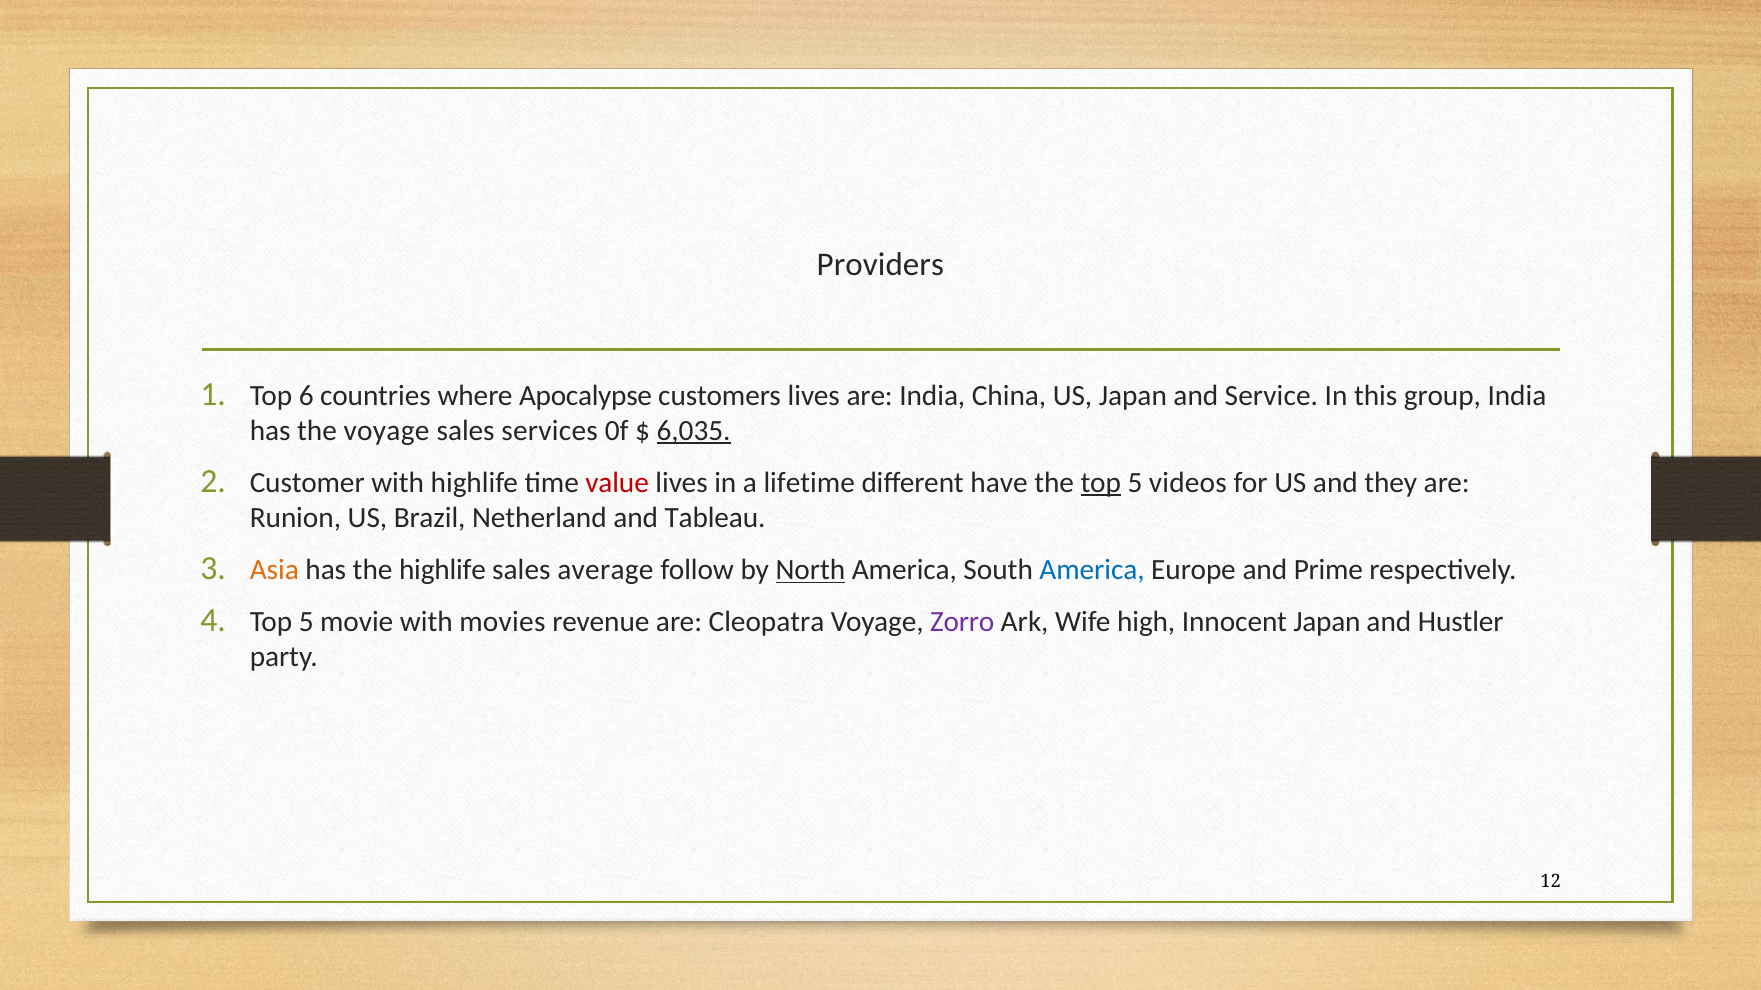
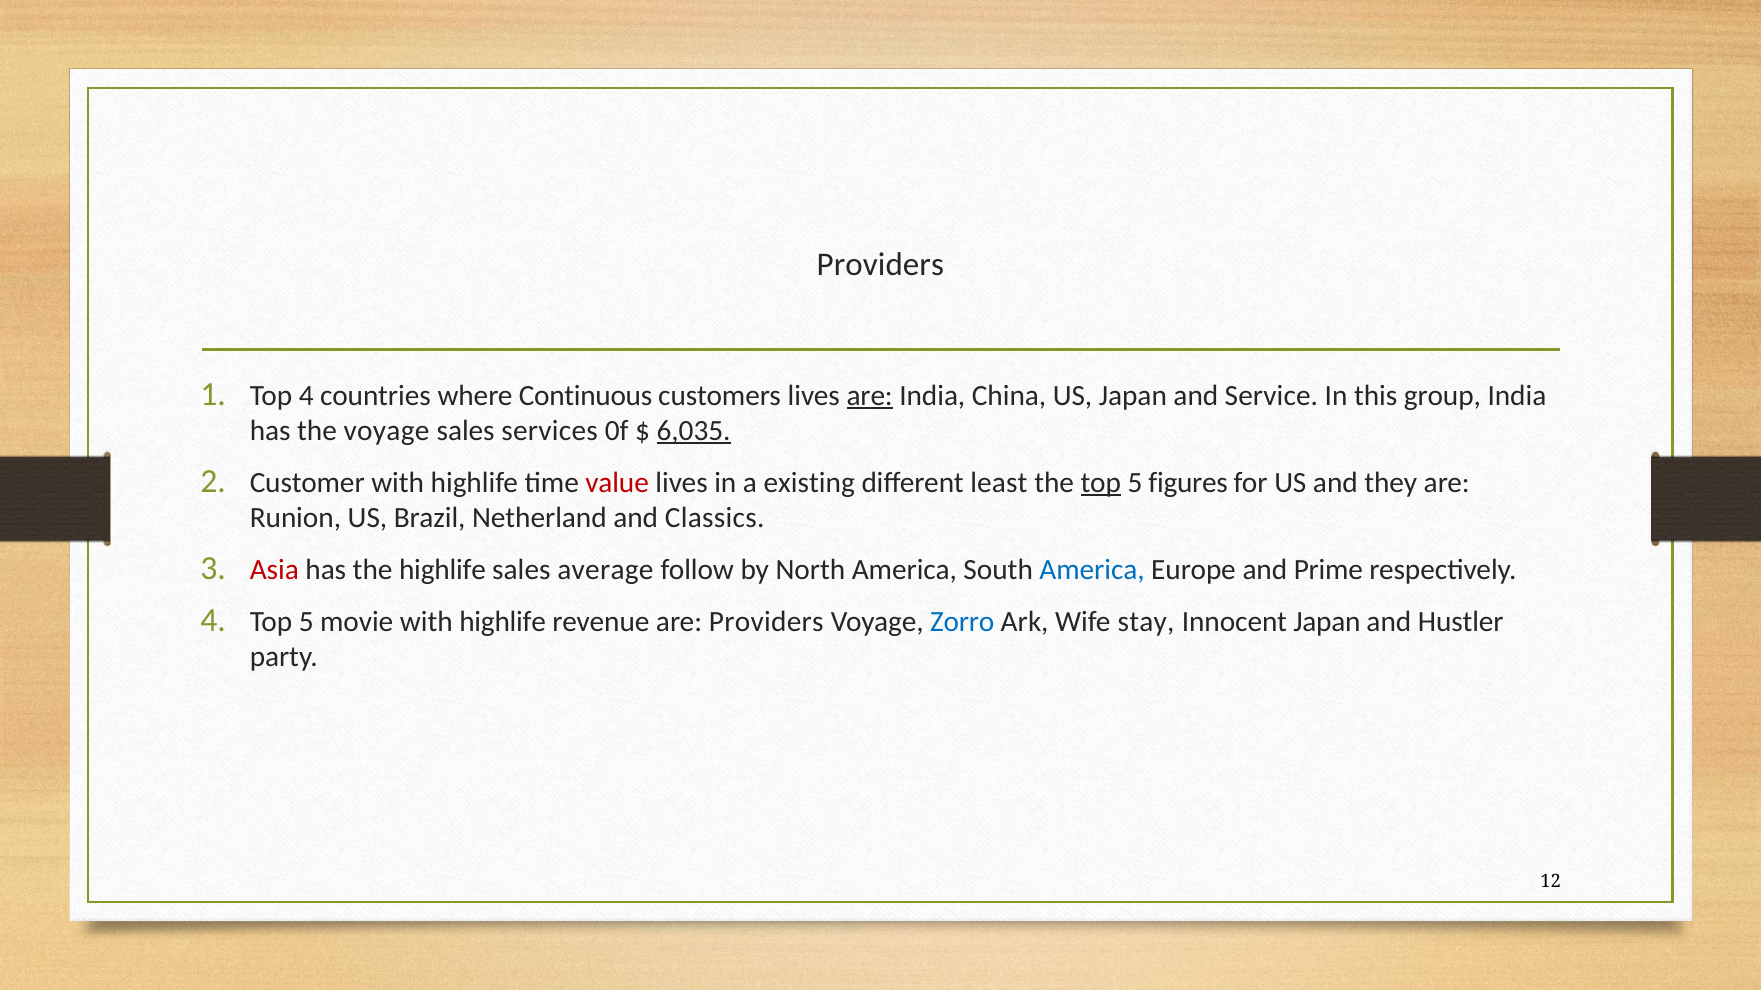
Top 6: 6 -> 4
Apocalypse: Apocalypse -> Continuous
are at (870, 396) underline: none -> present
lifetime: lifetime -> existing
have: have -> least
videos: videos -> figures
Tableau: Tableau -> Classics
Asia colour: orange -> red
North underline: present -> none
movie with movies: movies -> highlife
are Cleopatra: Cleopatra -> Providers
Zorro colour: purple -> blue
high: high -> stay
